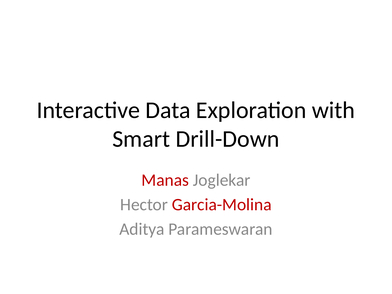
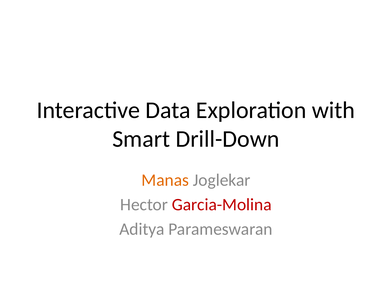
Manas colour: red -> orange
